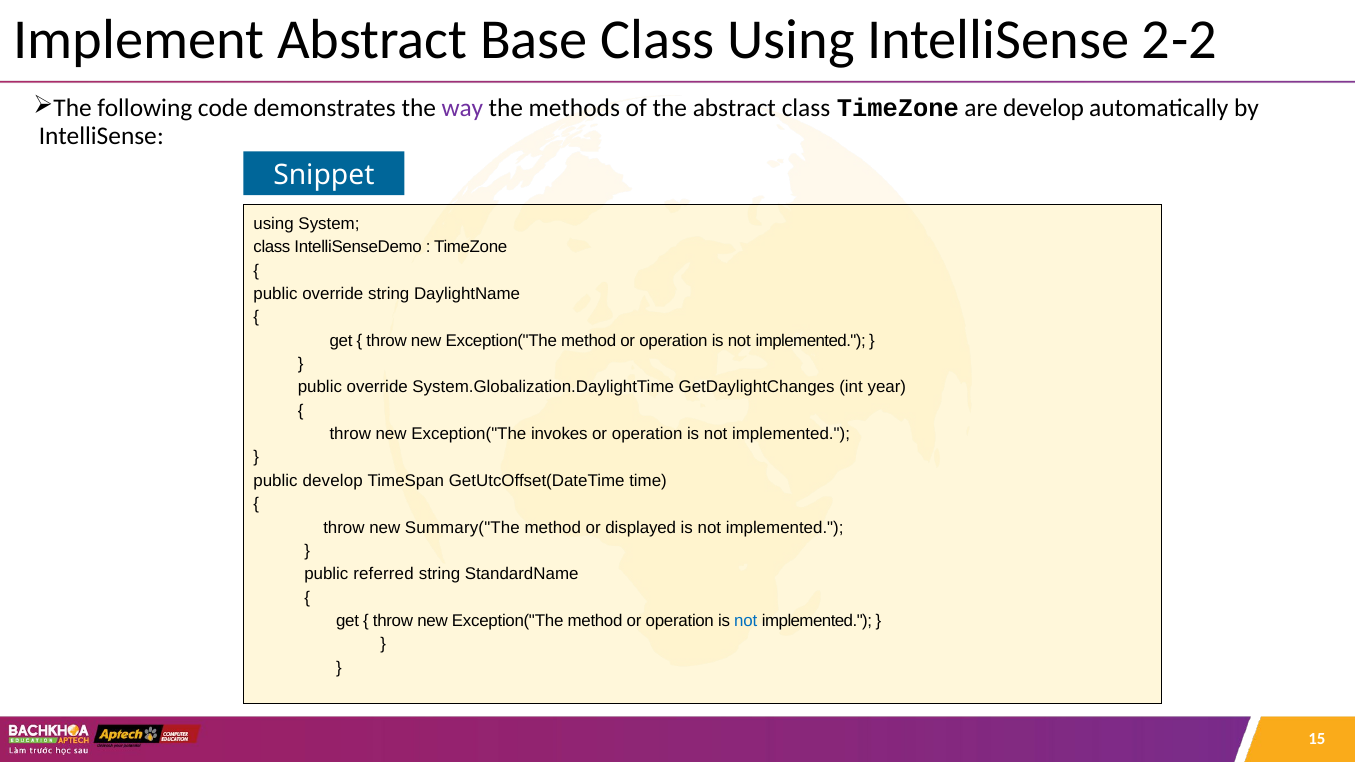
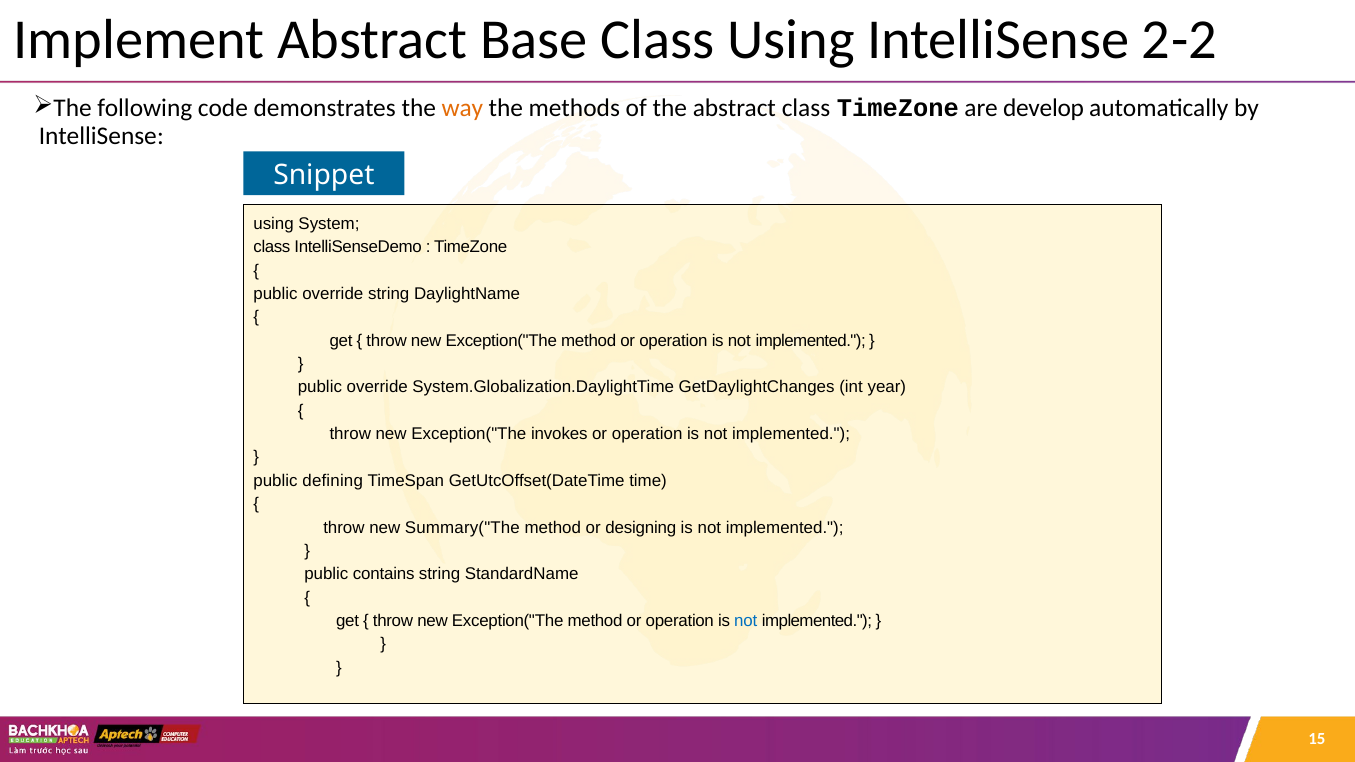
way colour: purple -> orange
public develop: develop -> defining
displayed: displayed -> designing
referred: referred -> contains
